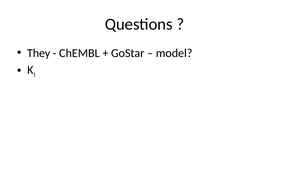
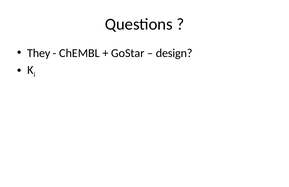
model: model -> design
